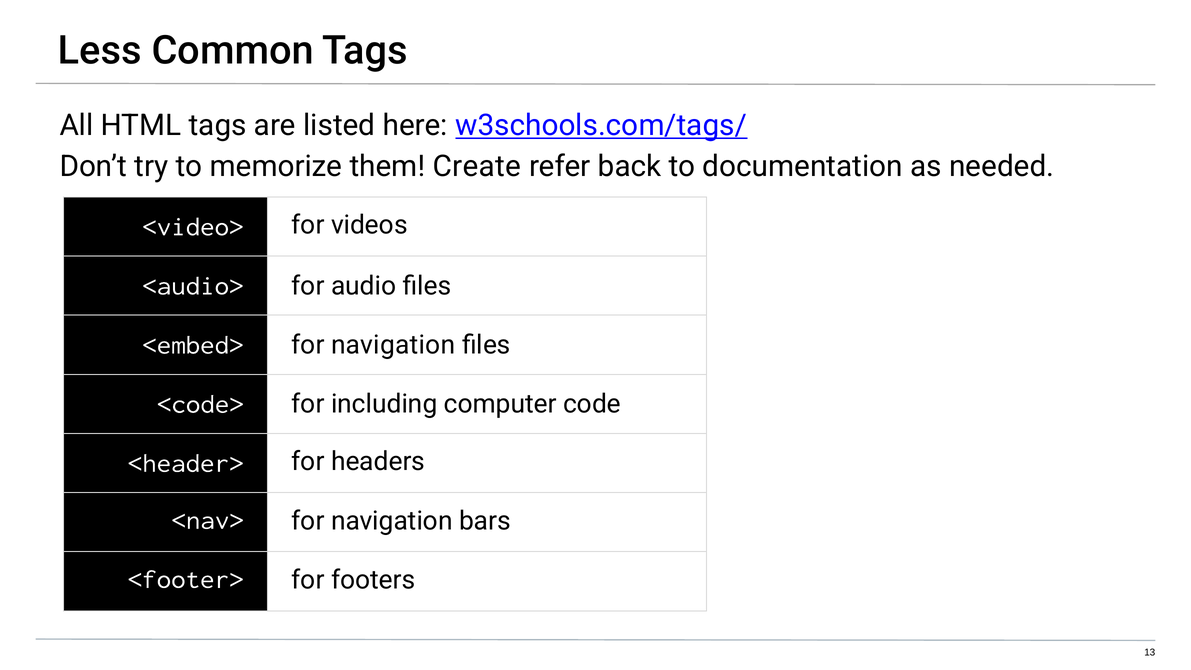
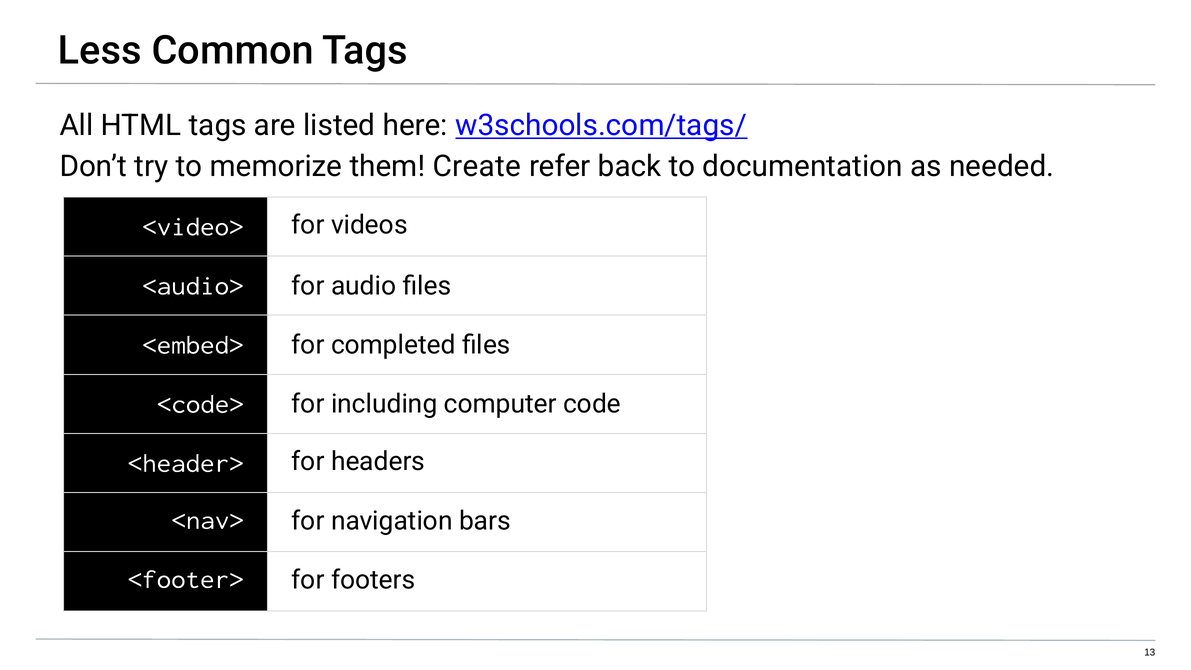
<embed> for navigation: navigation -> completed
